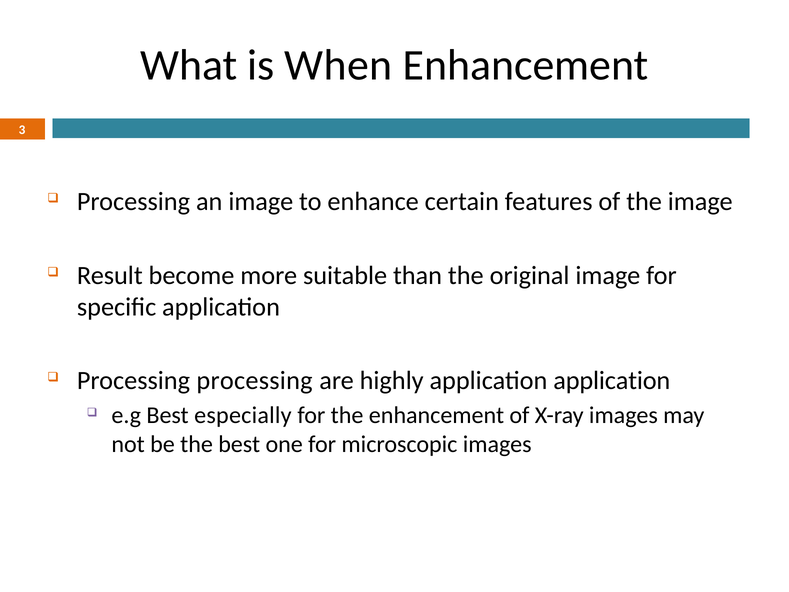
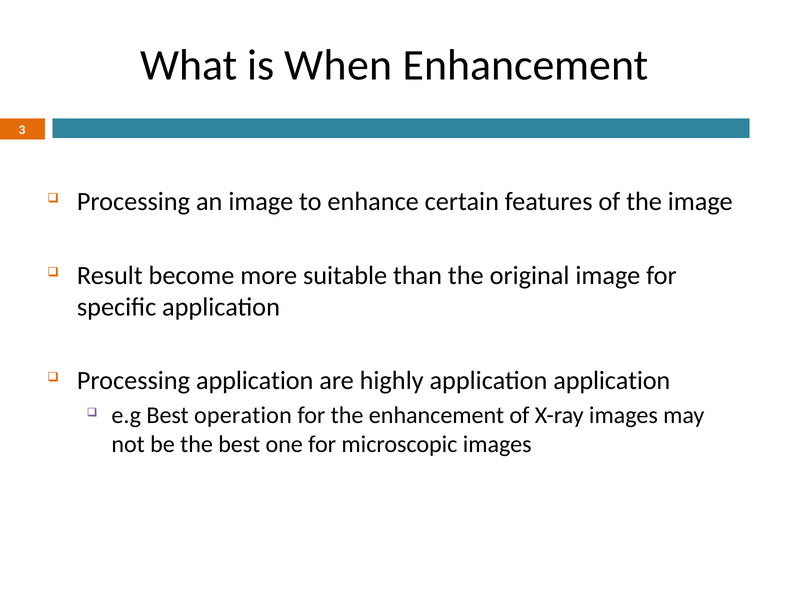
Processing processing: processing -> application
especially: especially -> operation
